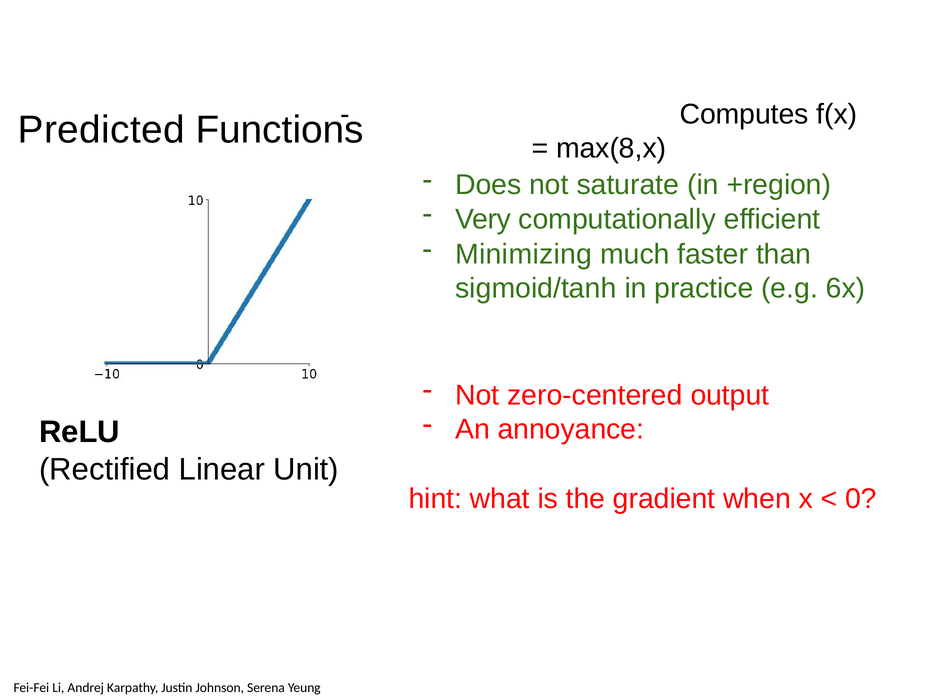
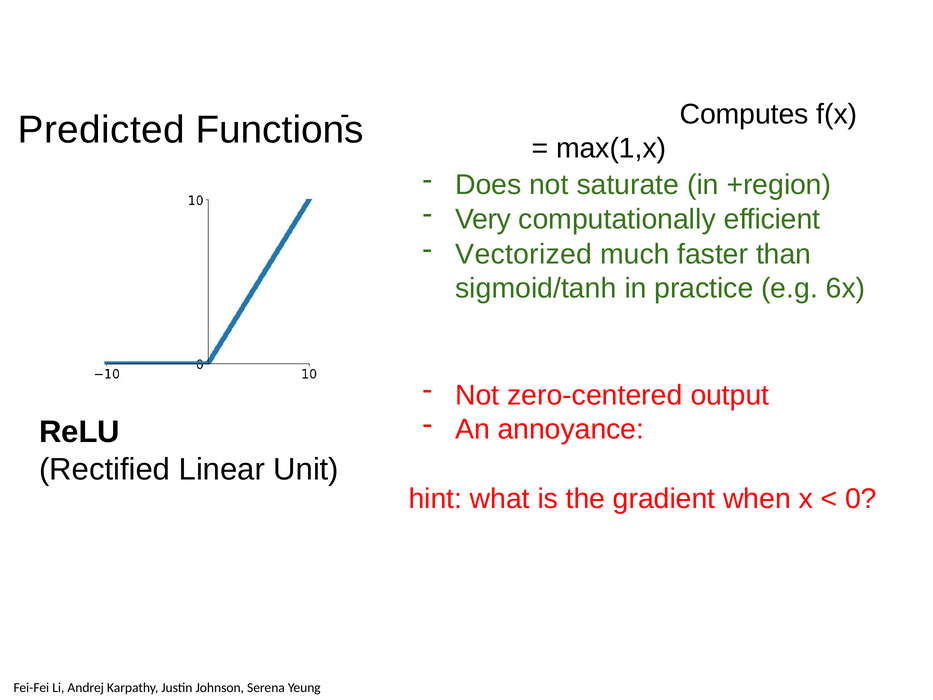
max(8,x: max(8,x -> max(1,x
Minimizing: Minimizing -> Vectorized
